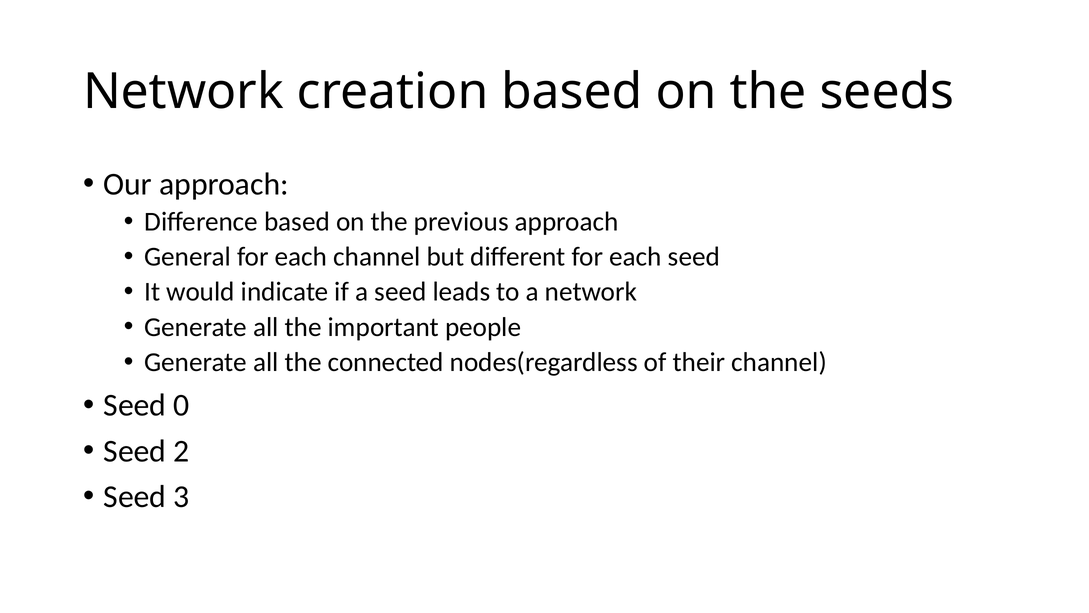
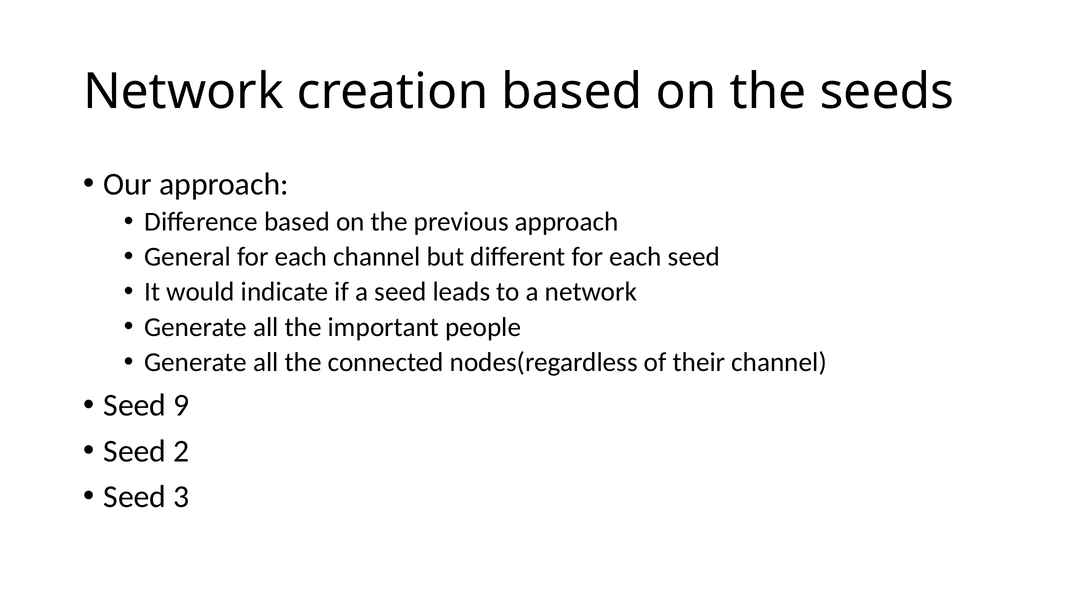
0: 0 -> 9
